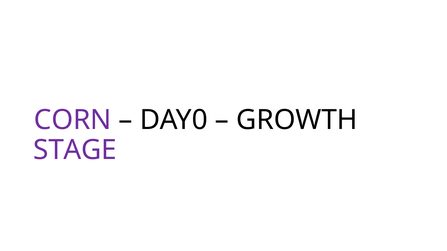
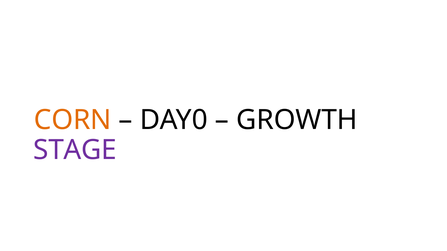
CORN colour: purple -> orange
